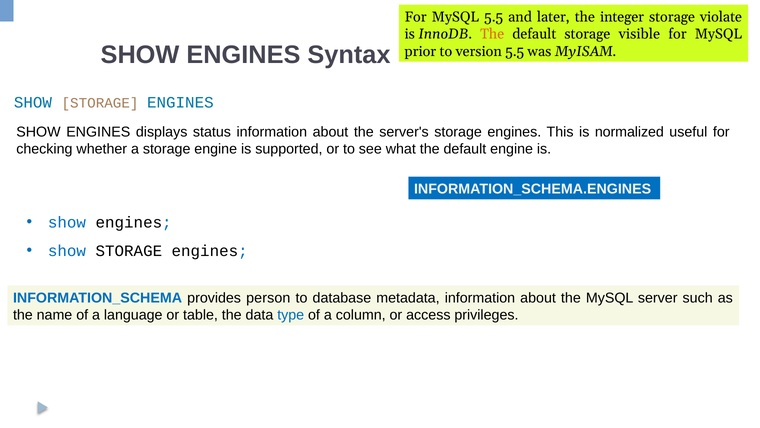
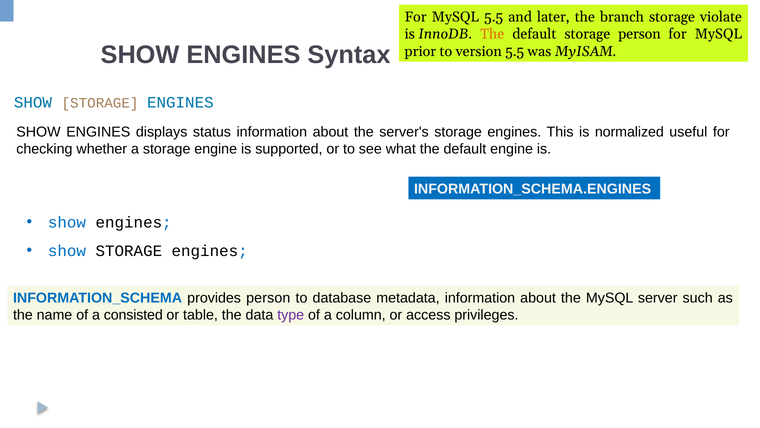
integer: integer -> branch
storage visible: visible -> person
language: language -> consisted
type colour: blue -> purple
